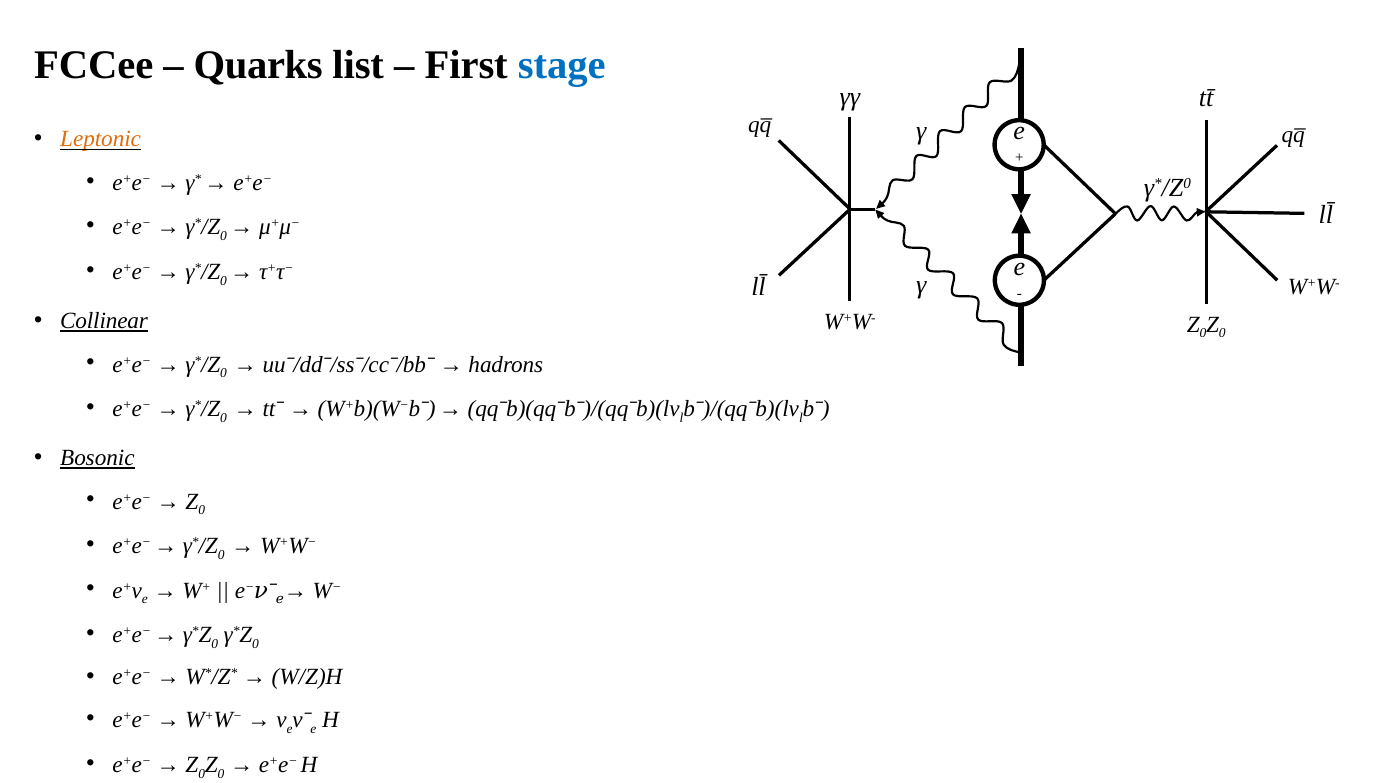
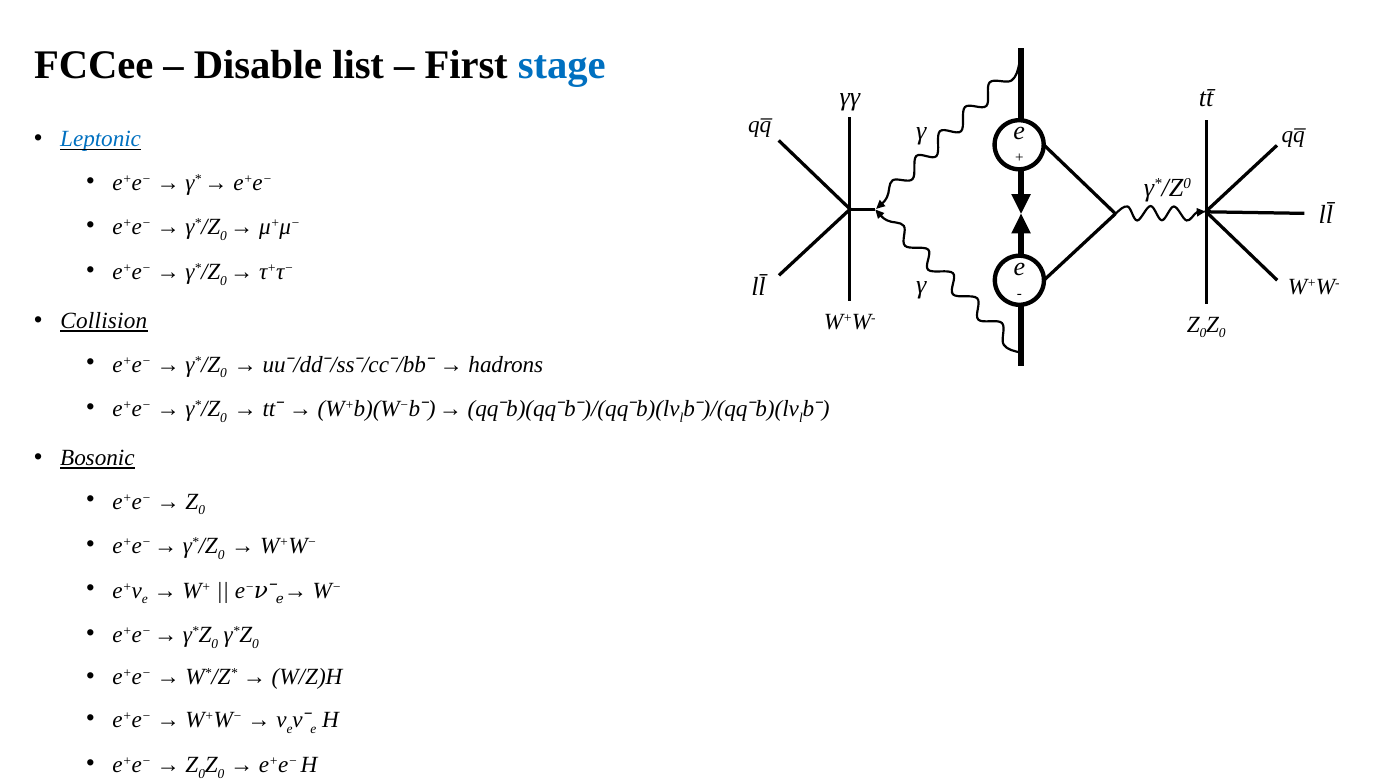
Quarks: Quarks -> Disable
Leptonic colour: orange -> blue
Collinear: Collinear -> Collision
